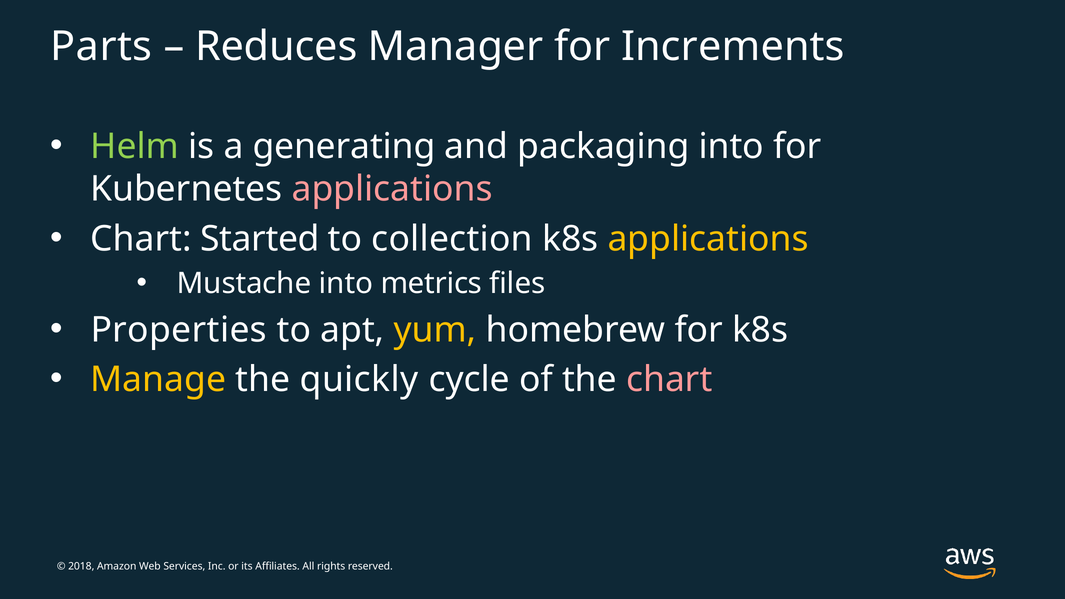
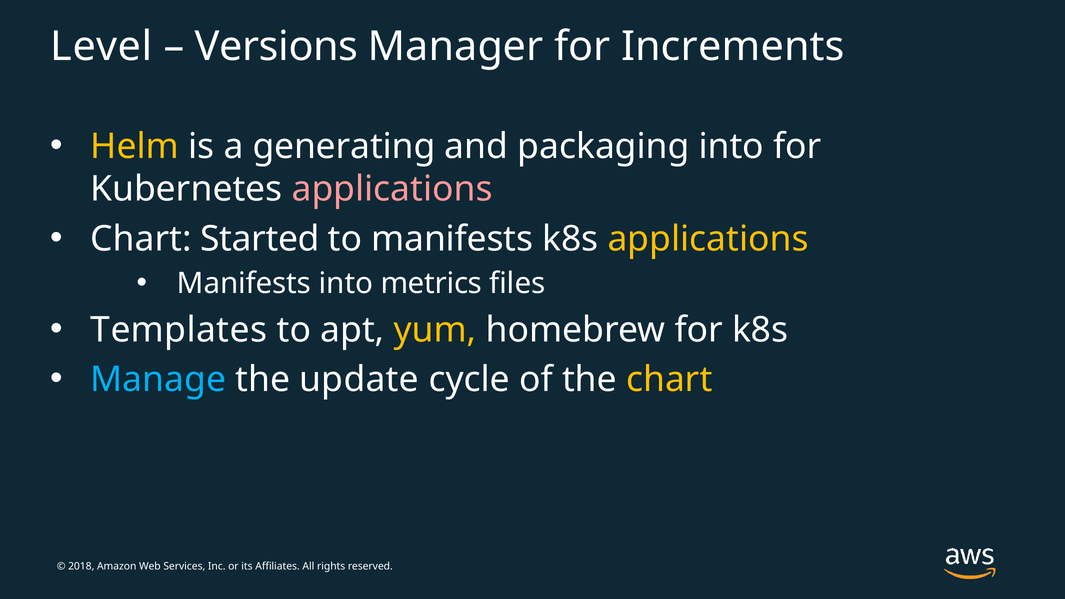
Parts: Parts -> Level
Reduces: Reduces -> Versions
Helm colour: light green -> yellow
to collection: collection -> manifests
Mustache at (244, 284): Mustache -> Manifests
Properties: Properties -> Templates
Manage colour: yellow -> light blue
quickly: quickly -> update
chart at (669, 380) colour: pink -> yellow
